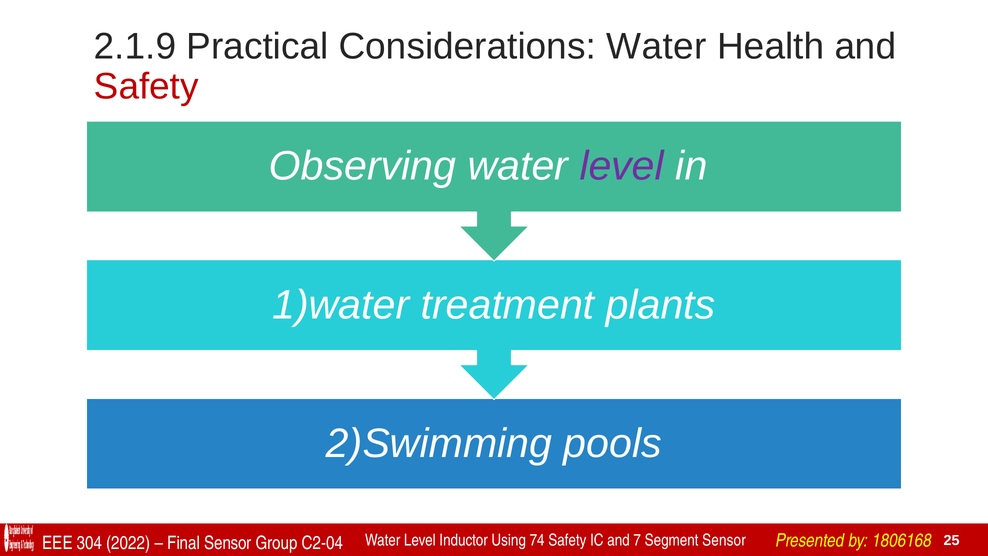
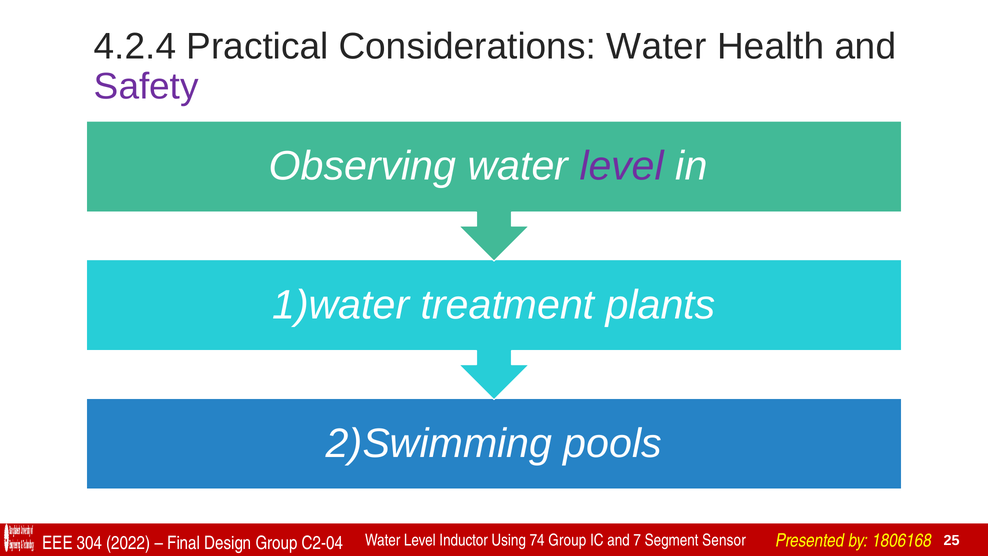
2.1.9: 2.1.9 -> 4.2.4
Safety at (146, 87) colour: red -> purple
74 Safety: Safety -> Group
Final Sensor: Sensor -> Design
